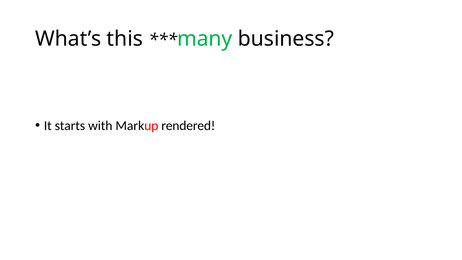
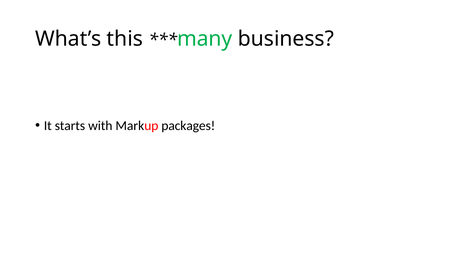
rendered: rendered -> packages
